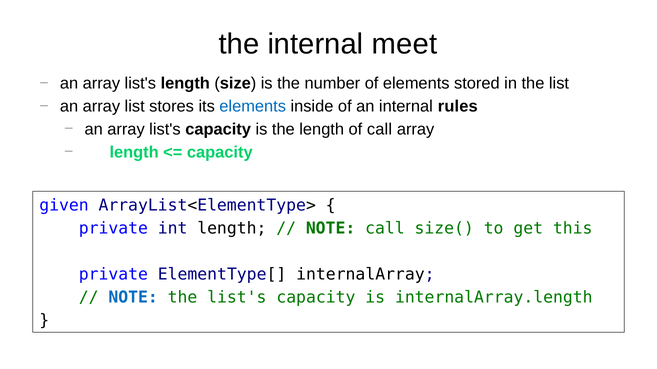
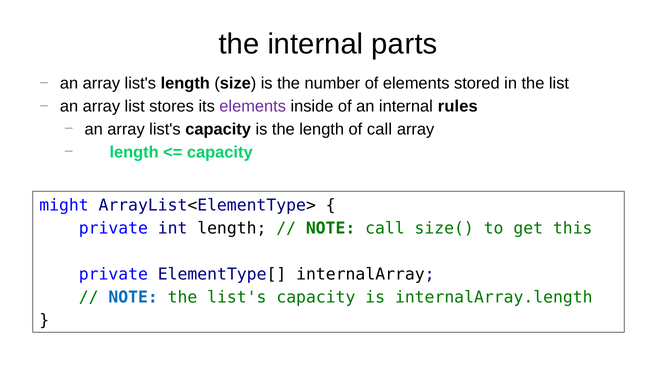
meet: meet -> parts
elements at (253, 107) colour: blue -> purple
given: given -> might
